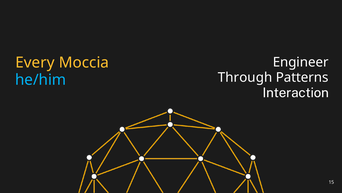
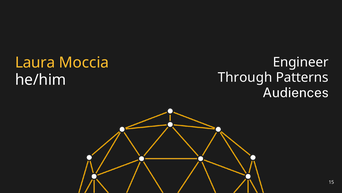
Every: Every -> Laura
he/him colour: light blue -> white
Interaction: Interaction -> Audiences
